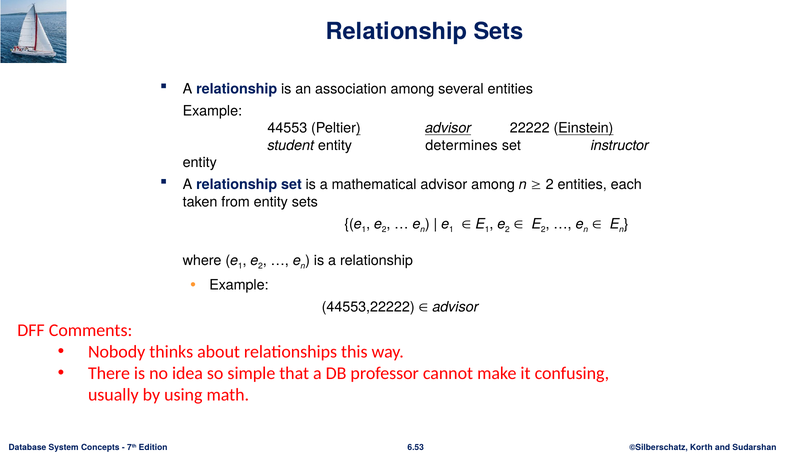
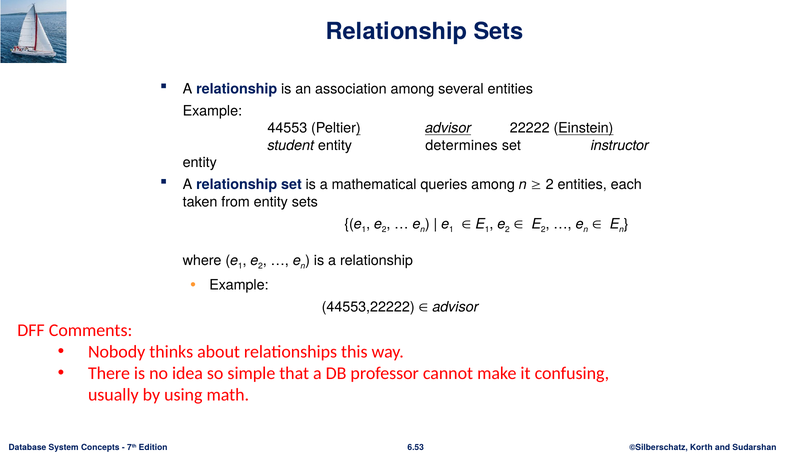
mathematical advisor: advisor -> queries
